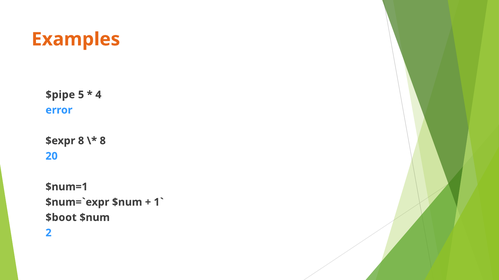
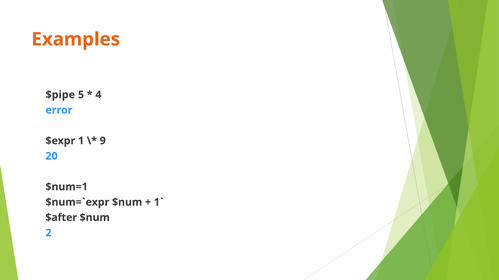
$expr 8: 8 -> 1
8 at (103, 141): 8 -> 9
$boot: $boot -> $after
